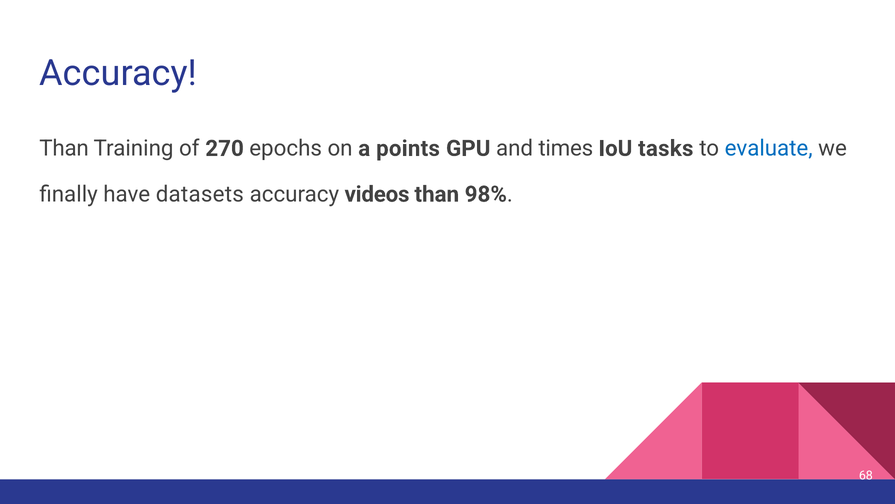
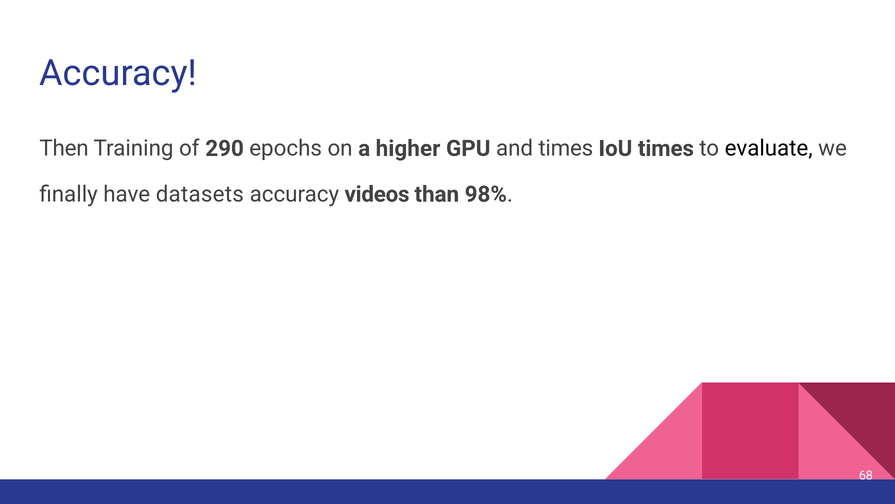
Than at (64, 148): Than -> Then
270: 270 -> 290
points: points -> higher
IoU tasks: tasks -> times
evaluate colour: blue -> black
